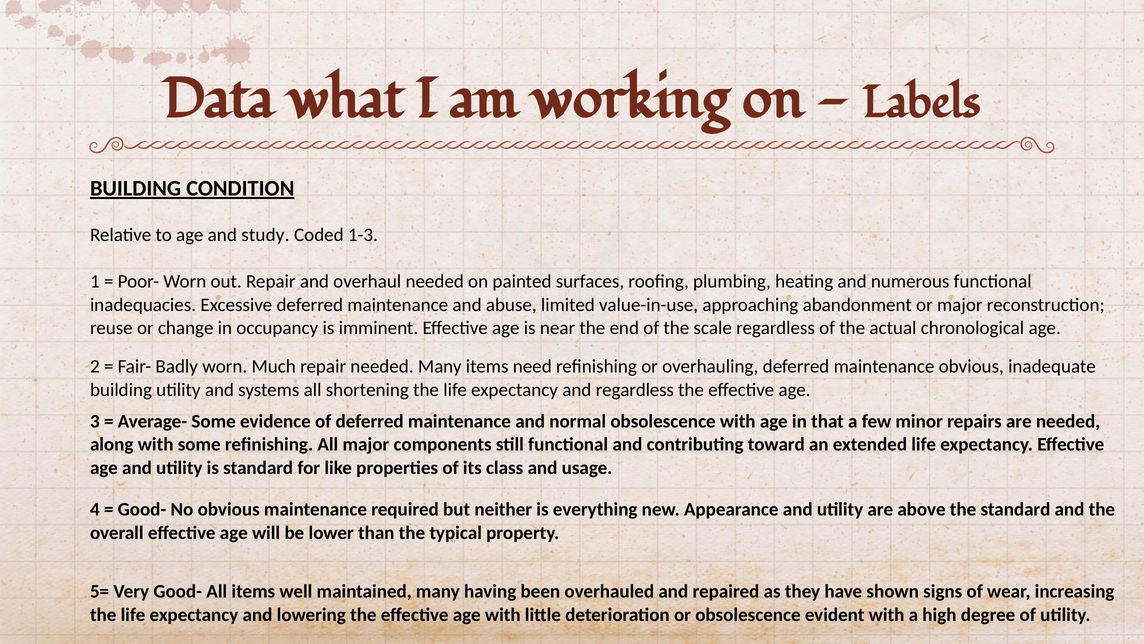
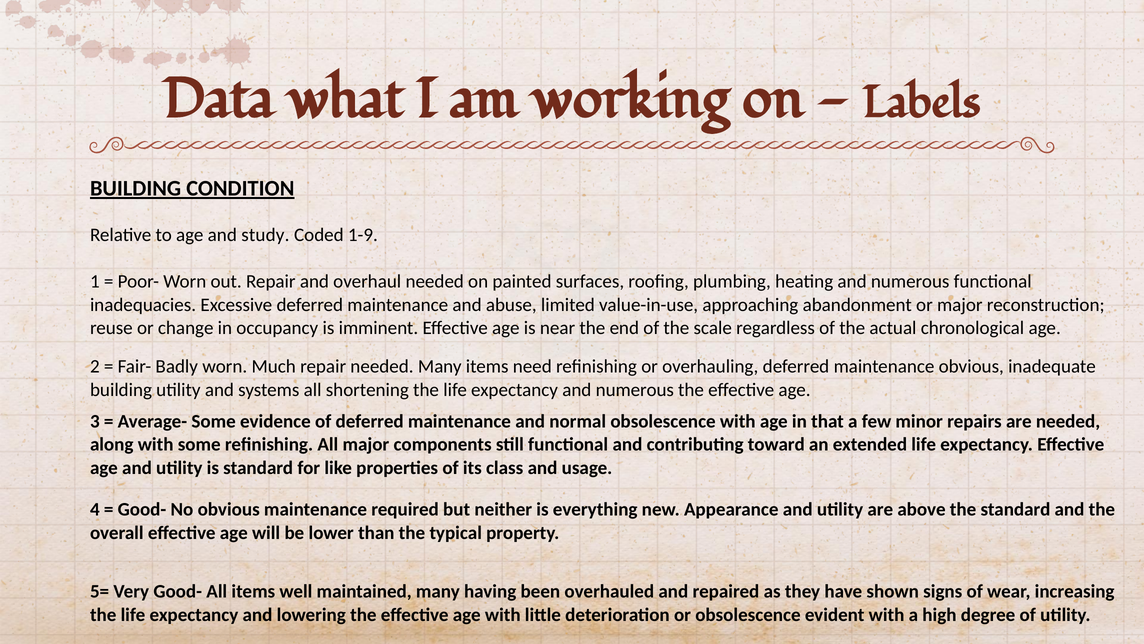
1-3: 1-3 -> 1-9
expectancy and regardless: regardless -> numerous
